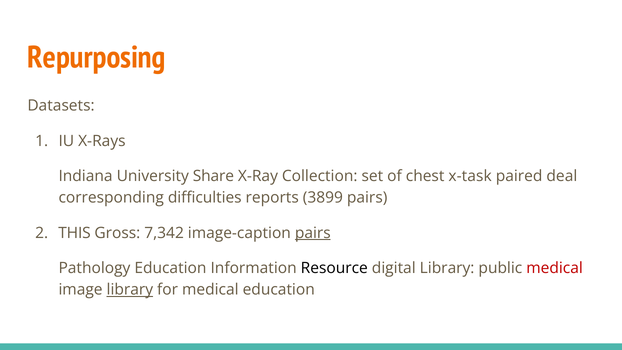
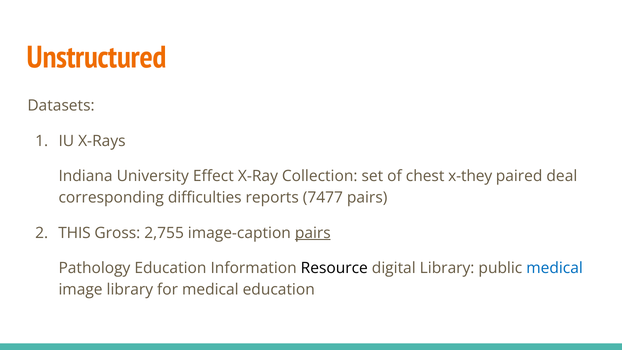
Repurposing: Repurposing -> Unstructured
Share: Share -> Effect
x-task: x-task -> x-they
3899: 3899 -> 7477
7,342: 7,342 -> 2,755
medical at (555, 268) colour: red -> blue
library at (130, 290) underline: present -> none
